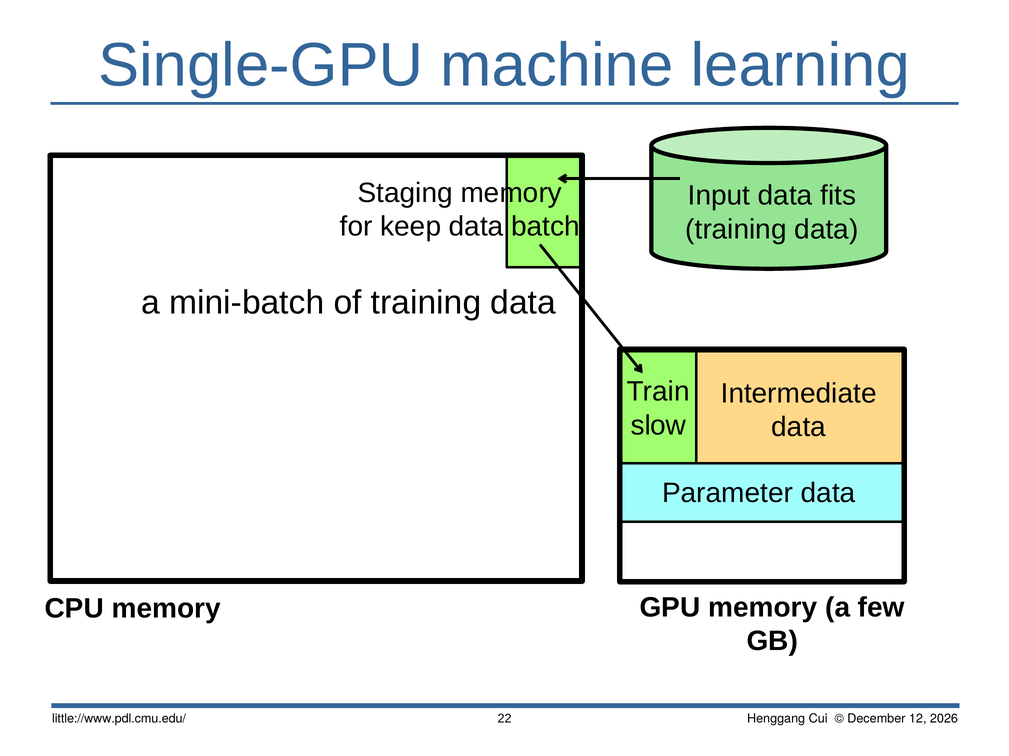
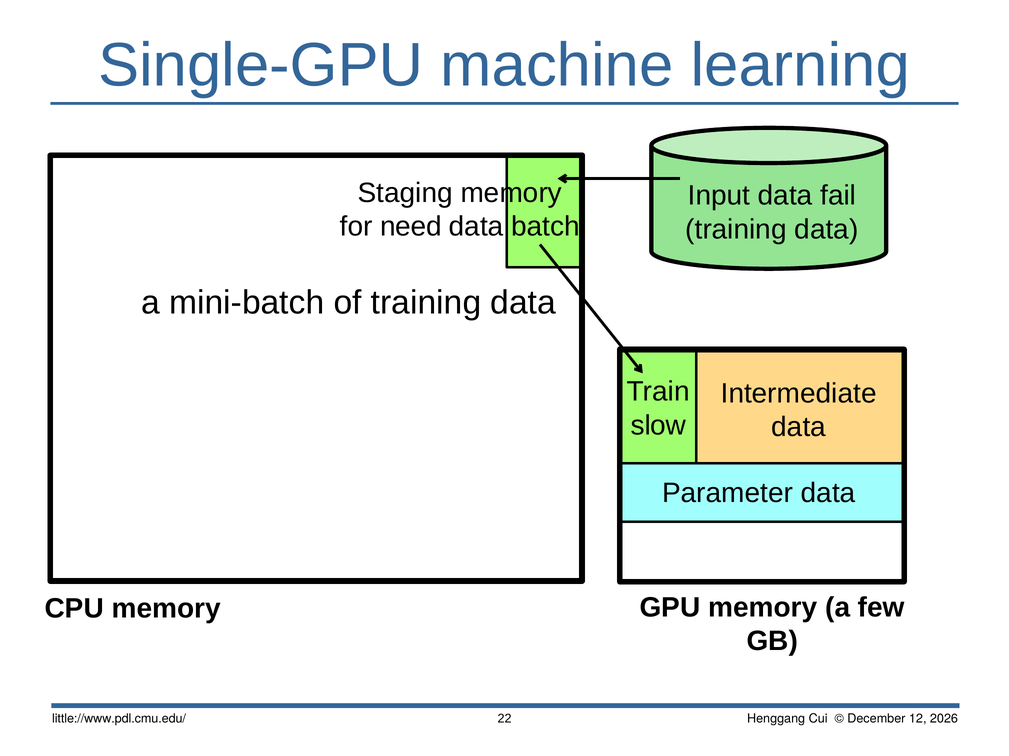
fits: fits -> fail
keep: keep -> need
